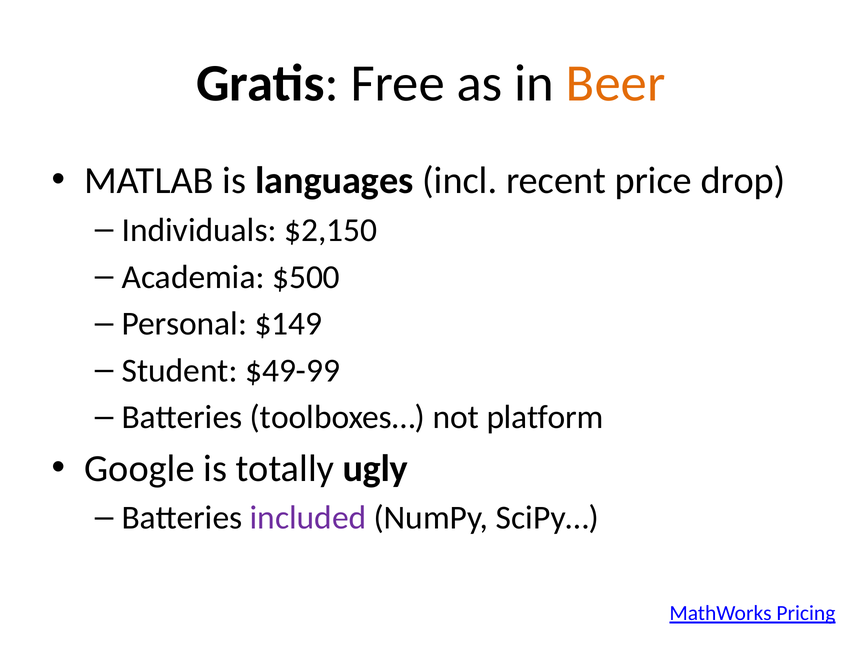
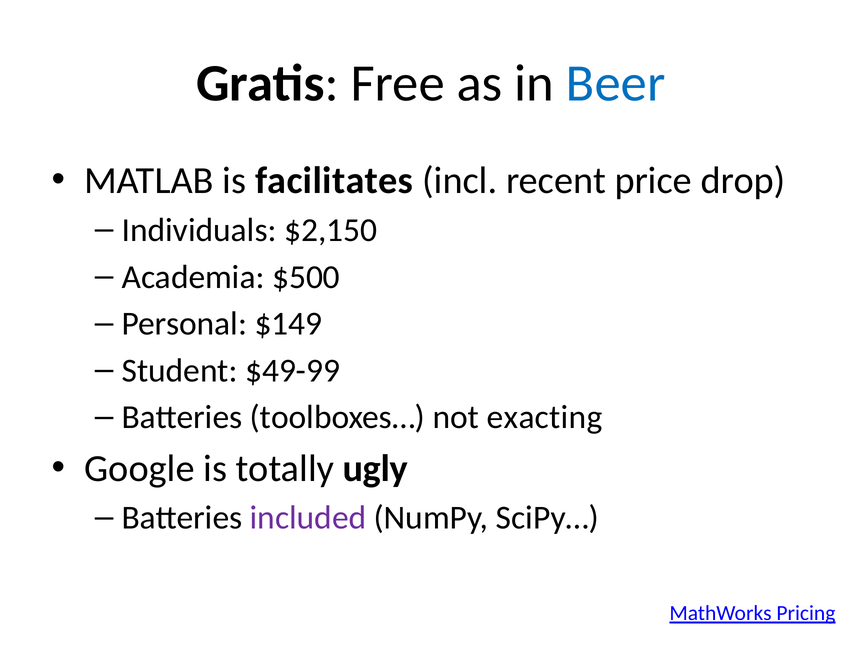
Beer colour: orange -> blue
languages: languages -> facilitates
platform: platform -> exacting
